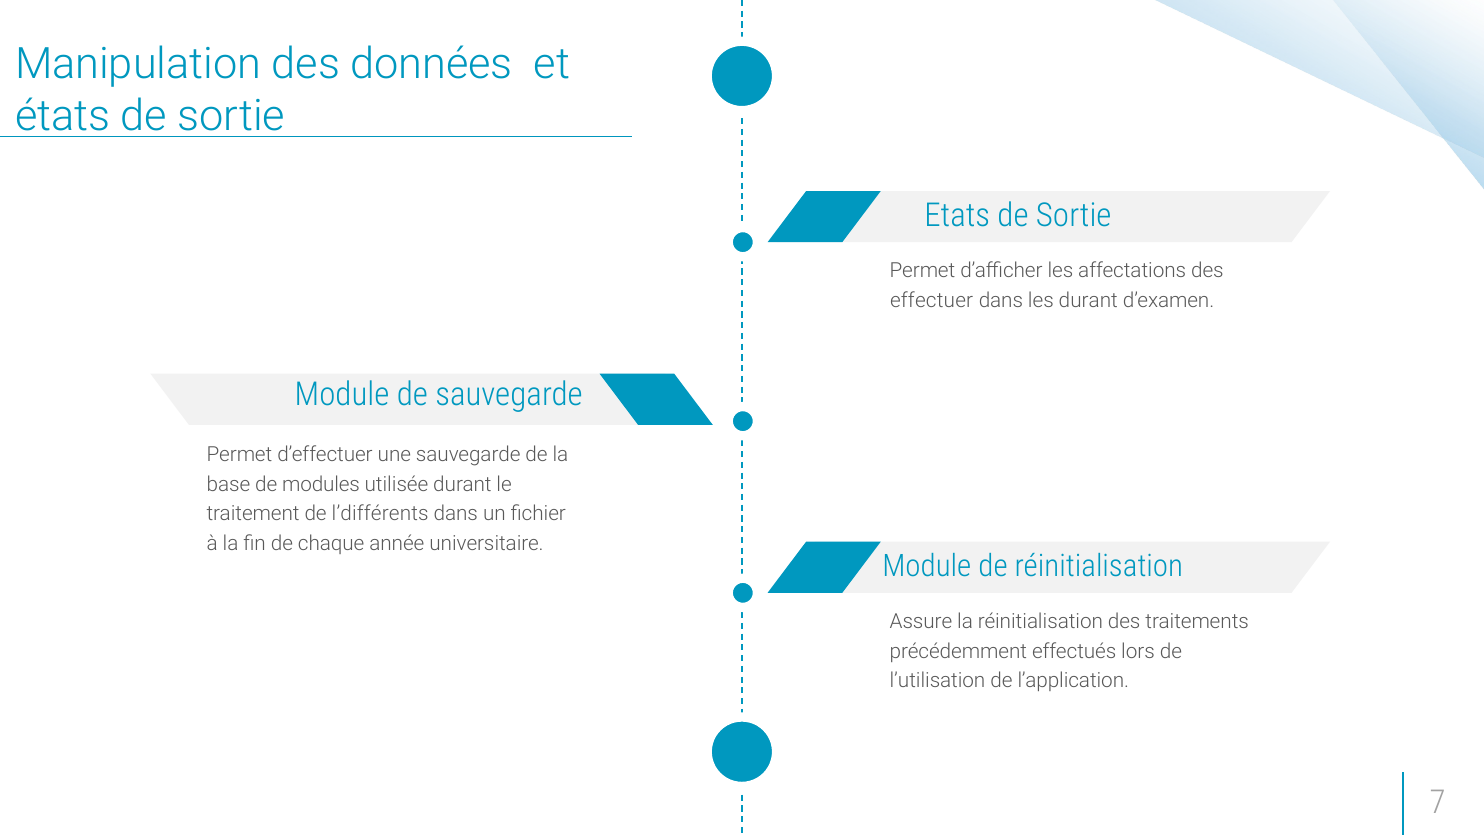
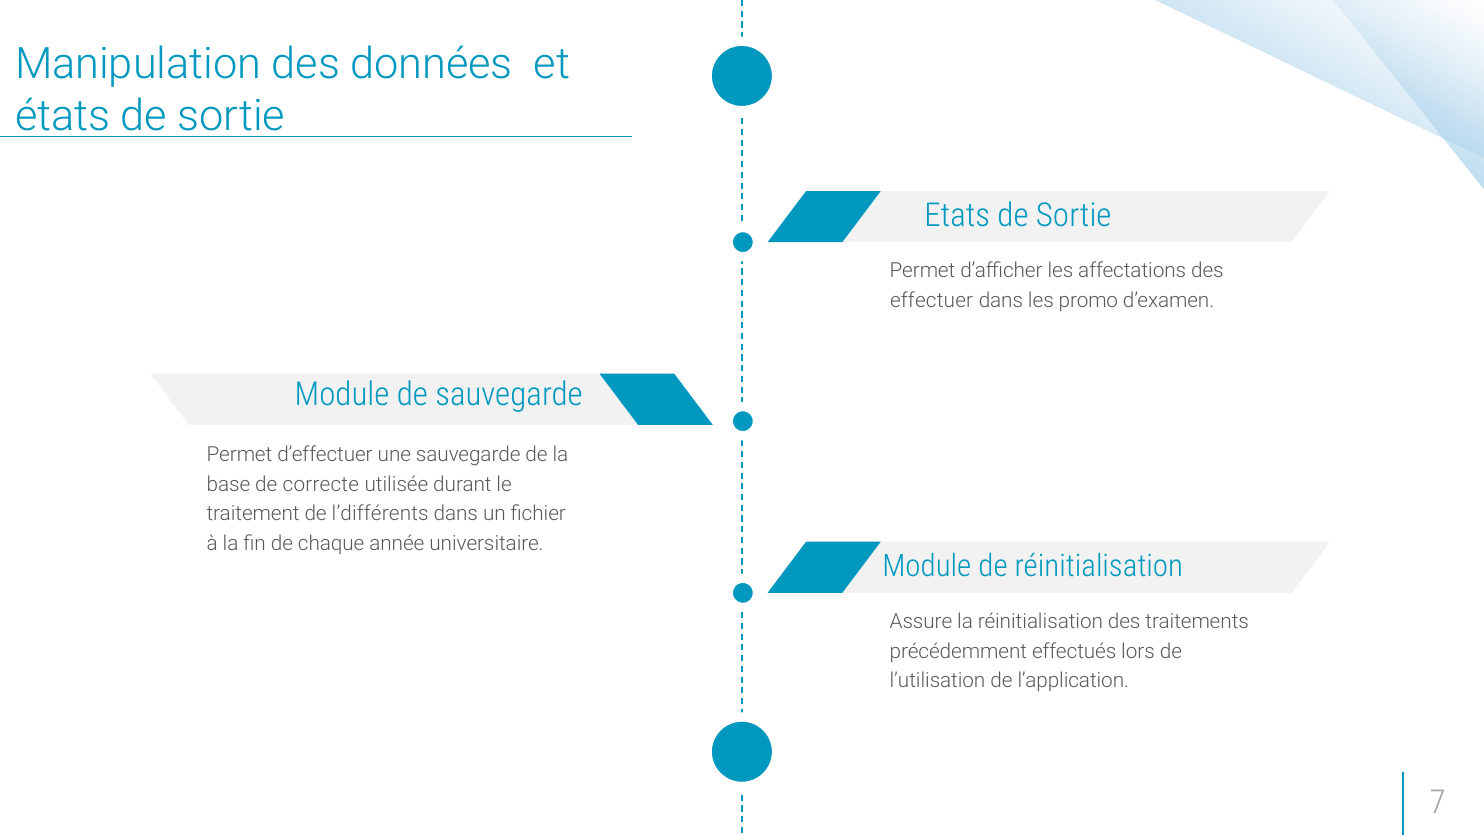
les durant: durant -> promo
modules: modules -> correcte
